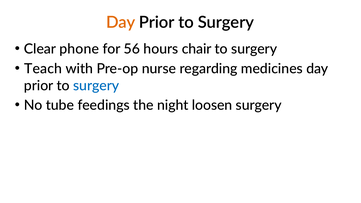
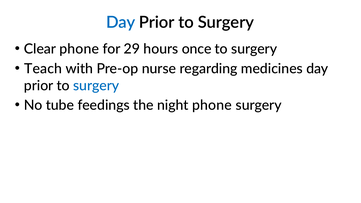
Day at (121, 22) colour: orange -> blue
56: 56 -> 29
chair: chair -> once
night loosen: loosen -> phone
